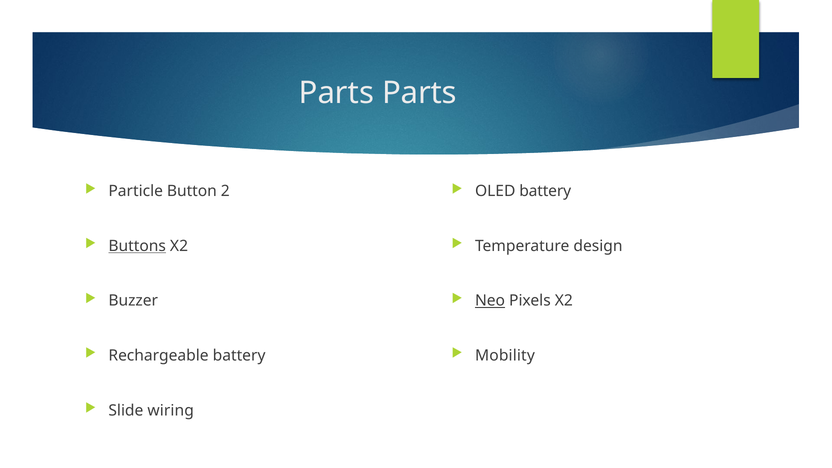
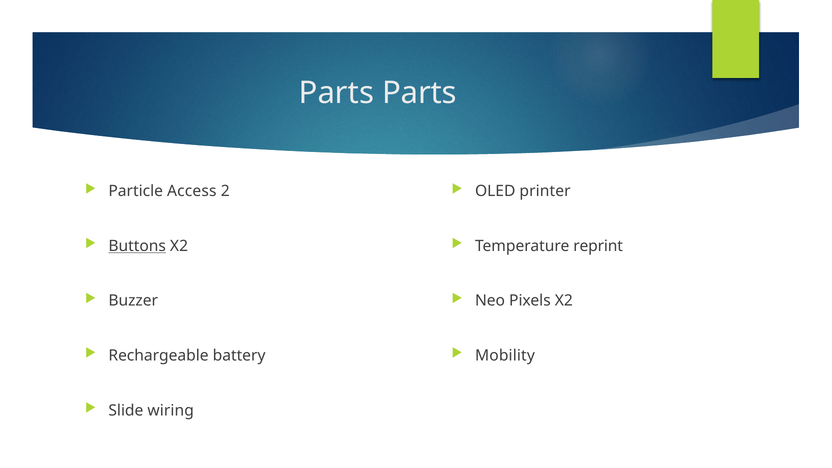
Button: Button -> Access
OLED battery: battery -> printer
design: design -> reprint
Neo underline: present -> none
